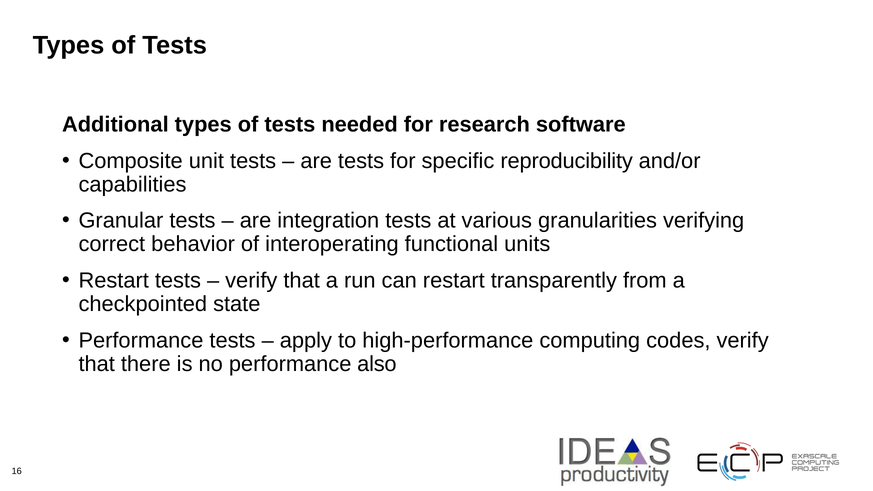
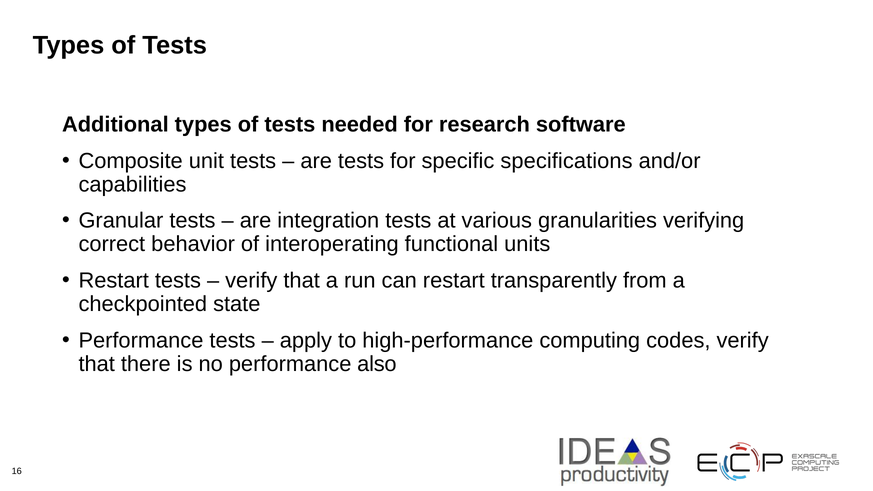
reproducibility: reproducibility -> specifications
